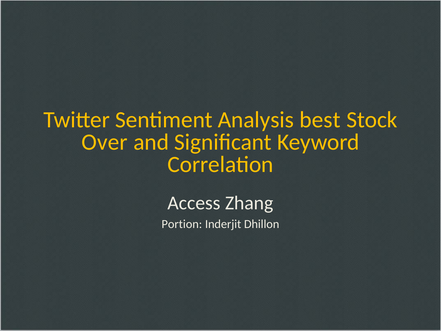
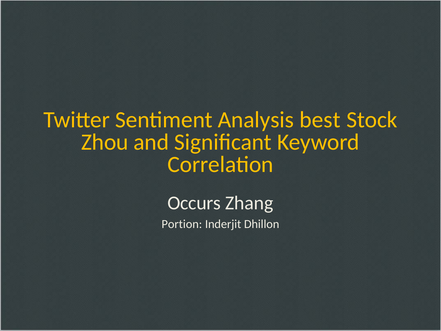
Over: Over -> Zhou
Access: Access -> Occurs
